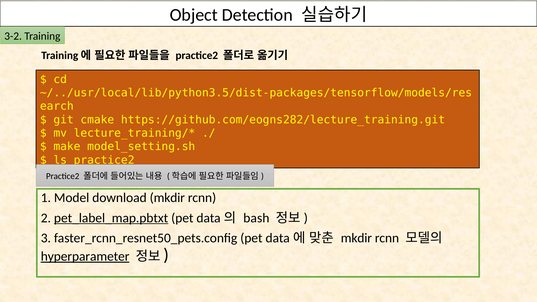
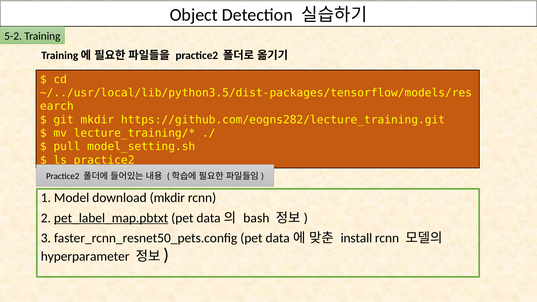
3-2: 3-2 -> 5-2
git cmake: cmake -> mkdir
make: make -> pull
mkdir at (356, 238): mkdir -> install
hyperparameter underline: present -> none
